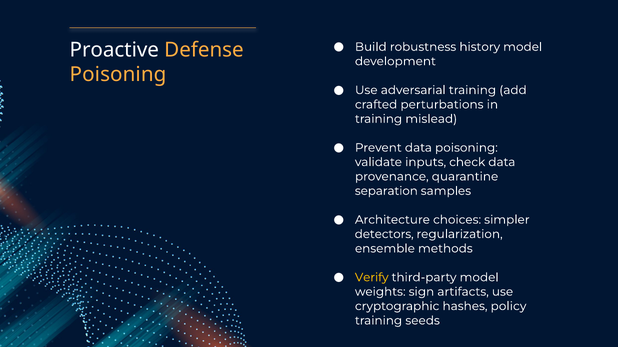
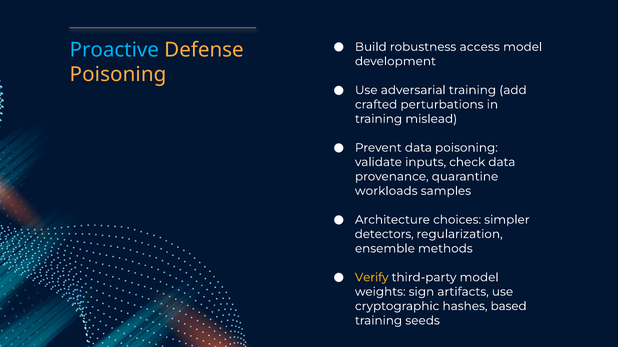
history: history -> access
Proactive colour: white -> light blue
separation: separation -> workloads
policy: policy -> based
